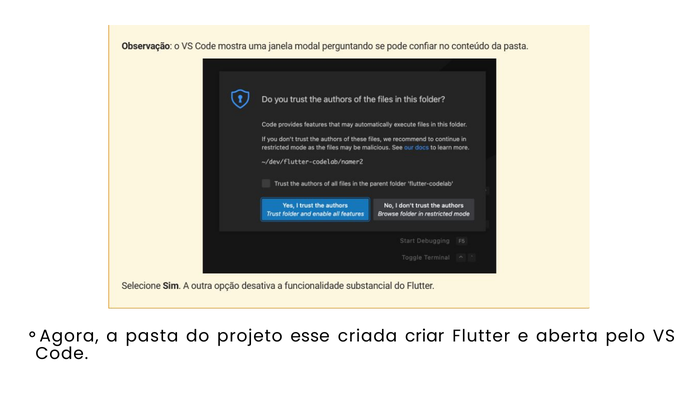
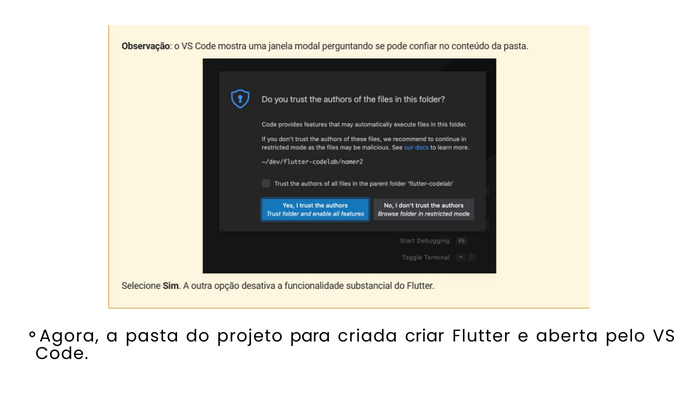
esse: esse -> para
